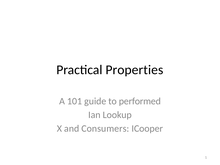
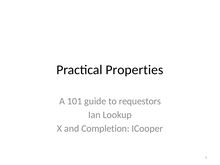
performed: performed -> requestors
Consumers: Consumers -> Completion
